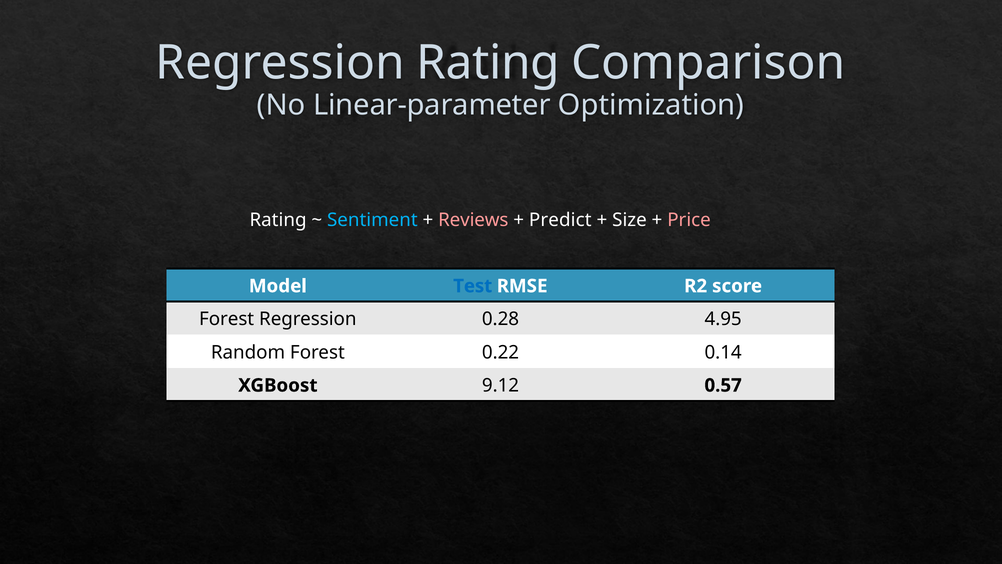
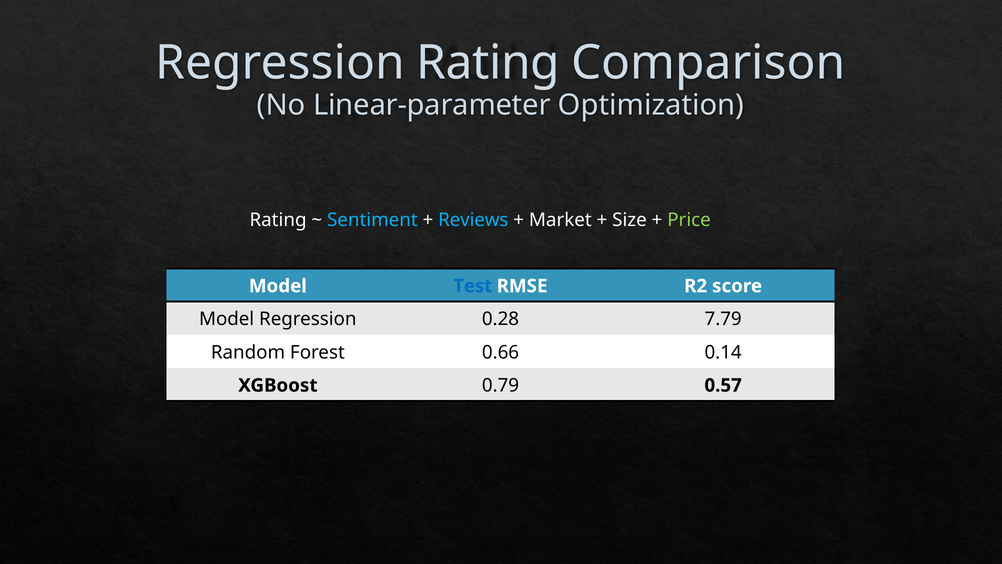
Reviews colour: pink -> light blue
Predict: Predict -> Market
Price colour: pink -> light green
Forest at (227, 319): Forest -> Model
4.95: 4.95 -> 7.79
0.22: 0.22 -> 0.66
9.12: 9.12 -> 0.79
